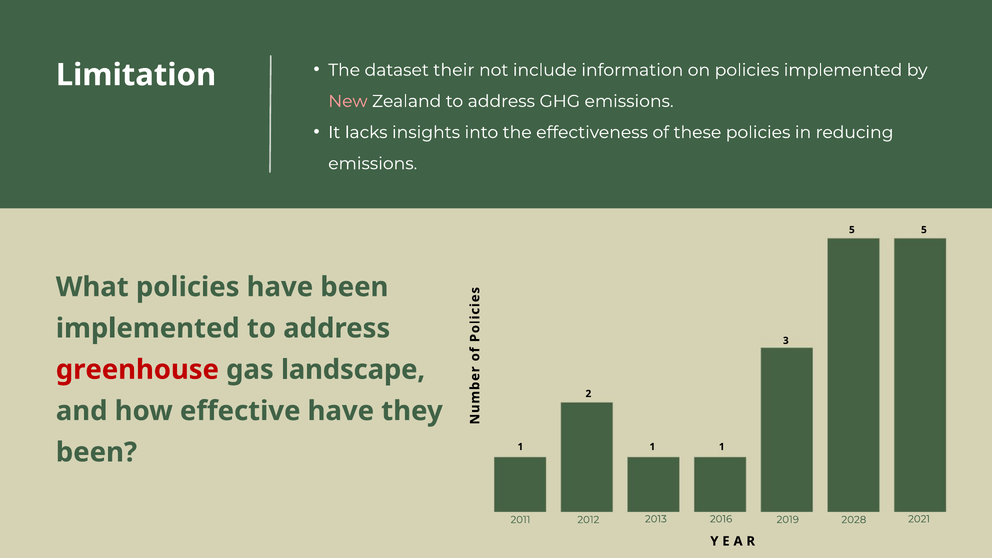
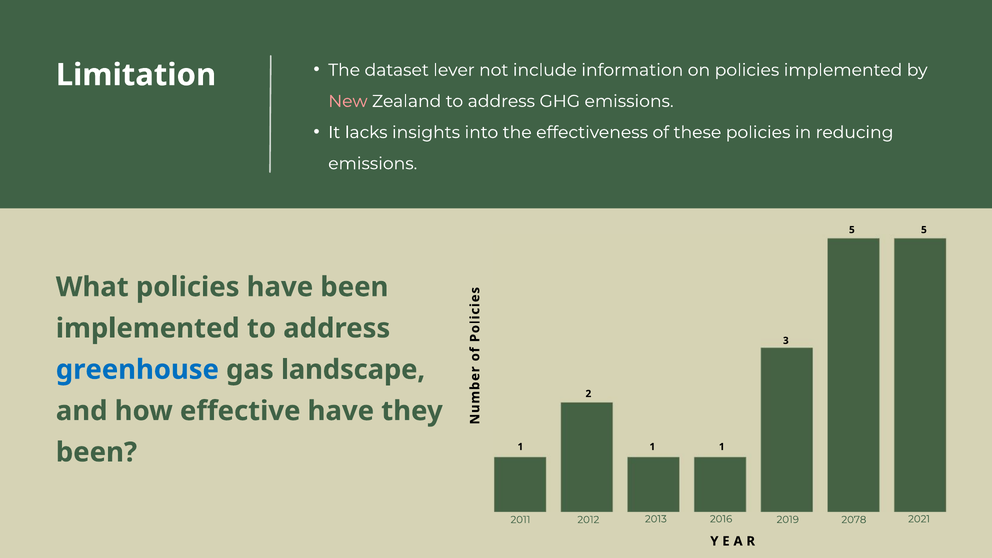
their: their -> lever
greenhouse colour: red -> blue
2028: 2028 -> 2078
